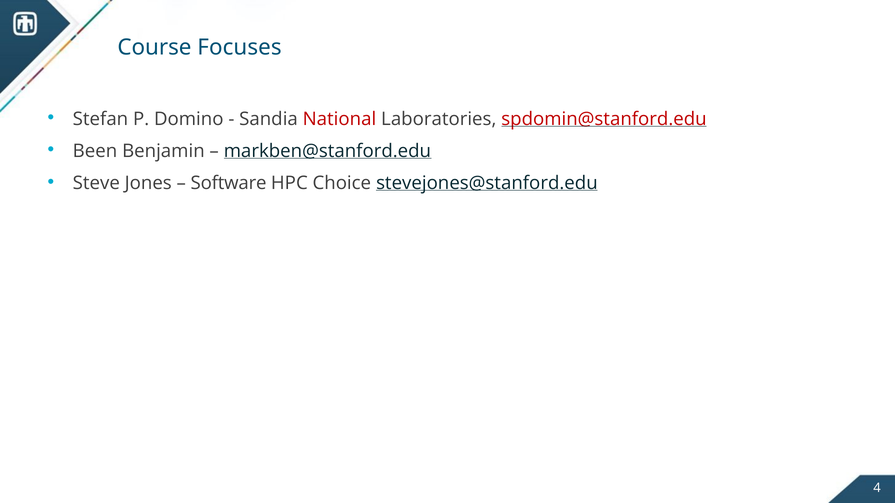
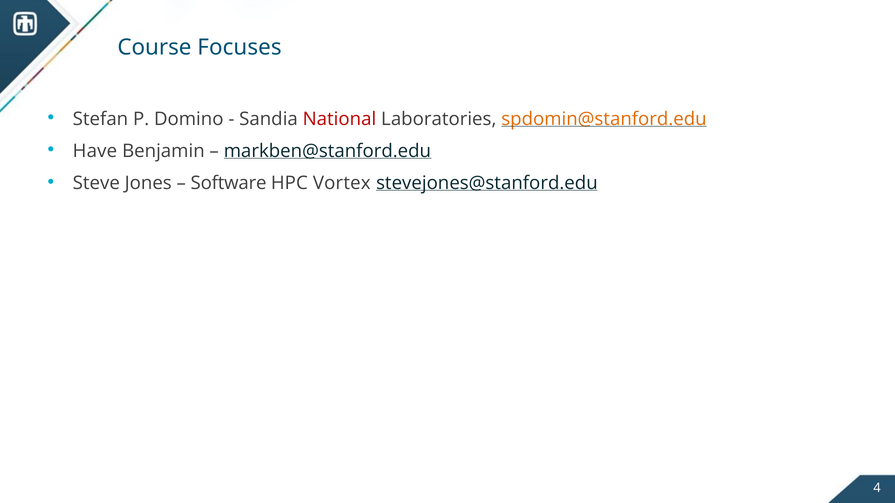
spdomin@stanford.edu colour: red -> orange
Been: Been -> Have
Choice: Choice -> Vortex
